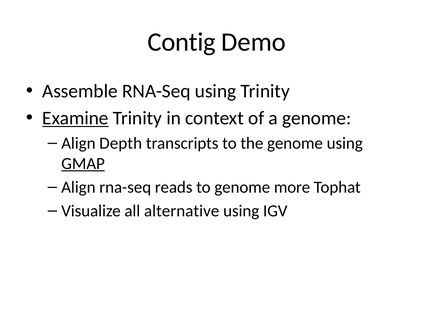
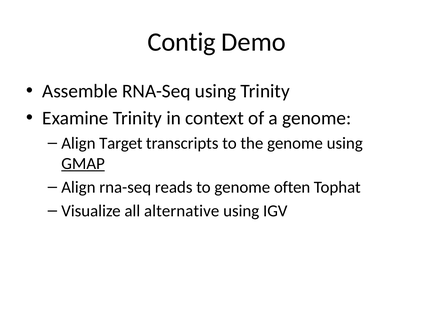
Examine underline: present -> none
Depth: Depth -> Target
more: more -> often
